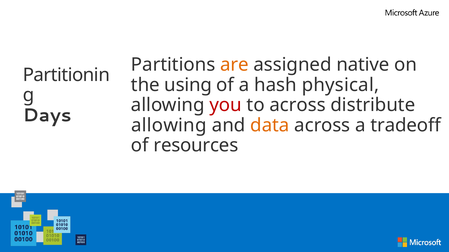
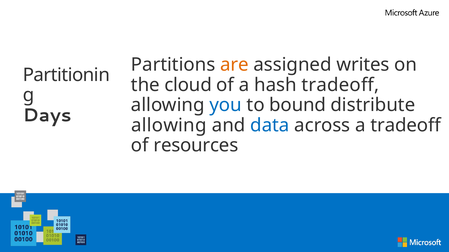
native: native -> writes
using: using -> cloud
hash physical: physical -> tradeoff
you colour: red -> blue
to across: across -> bound
data colour: orange -> blue
